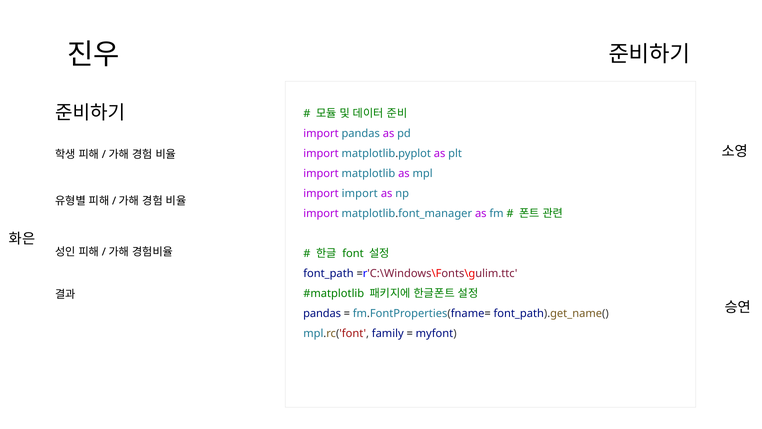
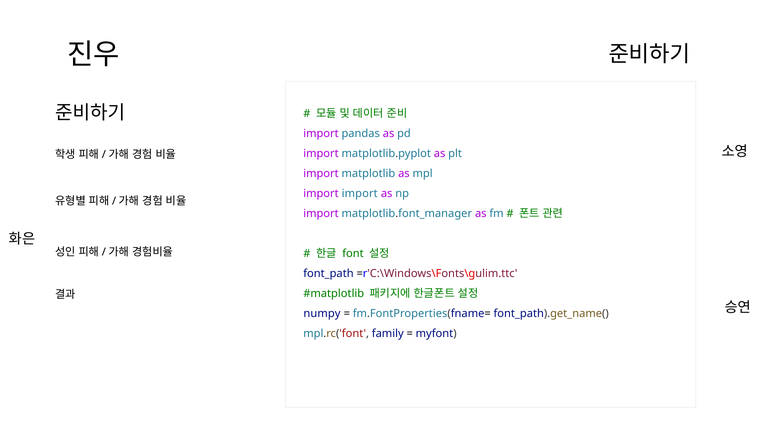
pandas at (322, 313): pandas -> numpy
